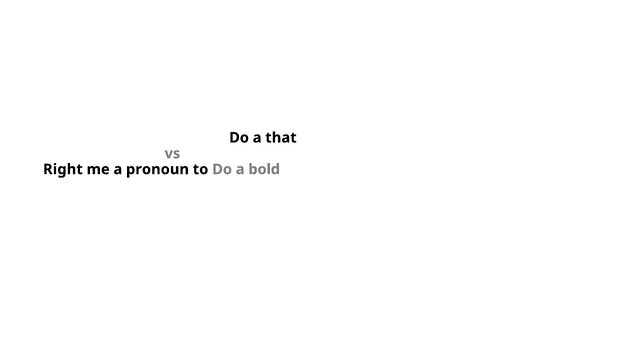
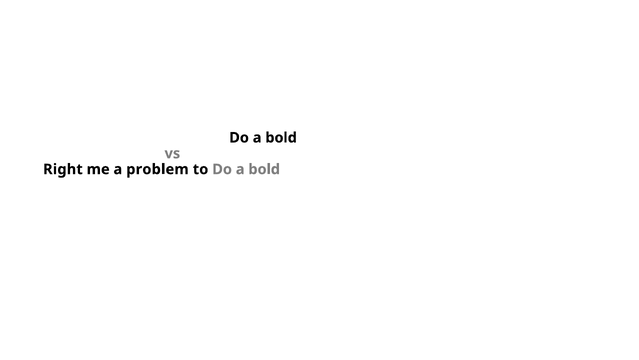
that at (281, 137): that -> bold
pronoun: pronoun -> problem
